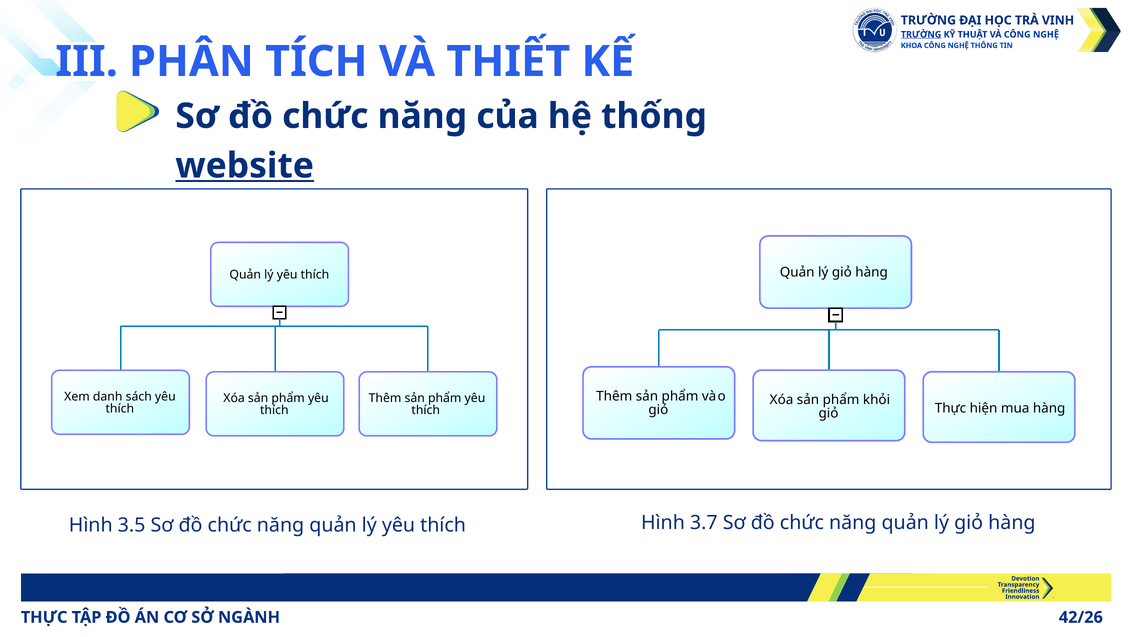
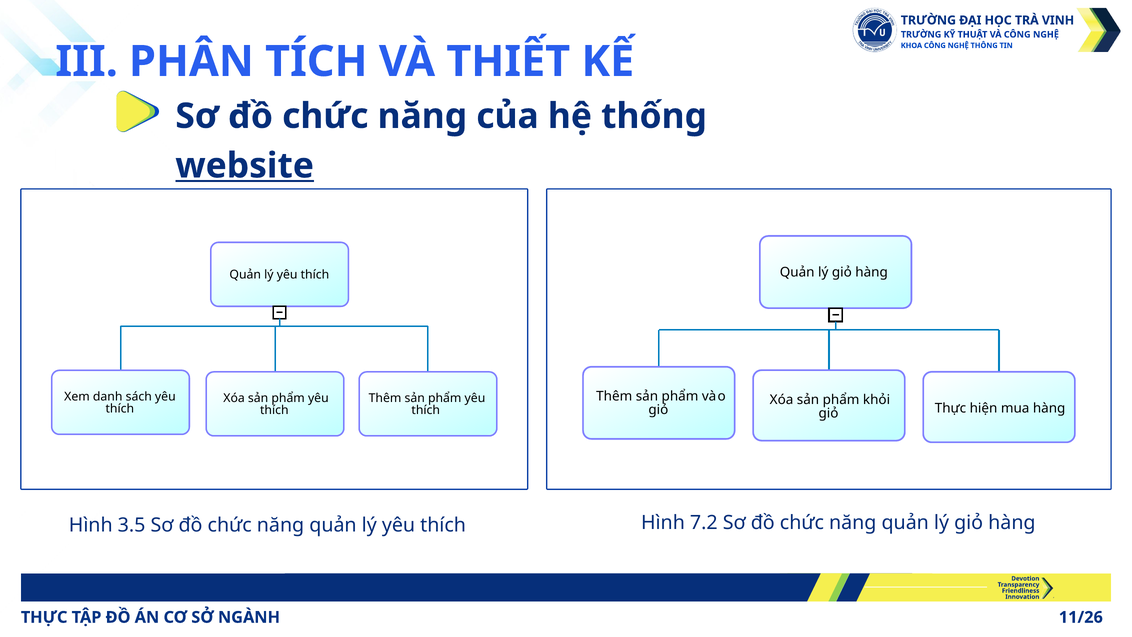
TRƯỜNG at (921, 35) underline: present -> none
3.7: 3.7 -> 7.2
42/26: 42/26 -> 11/26
